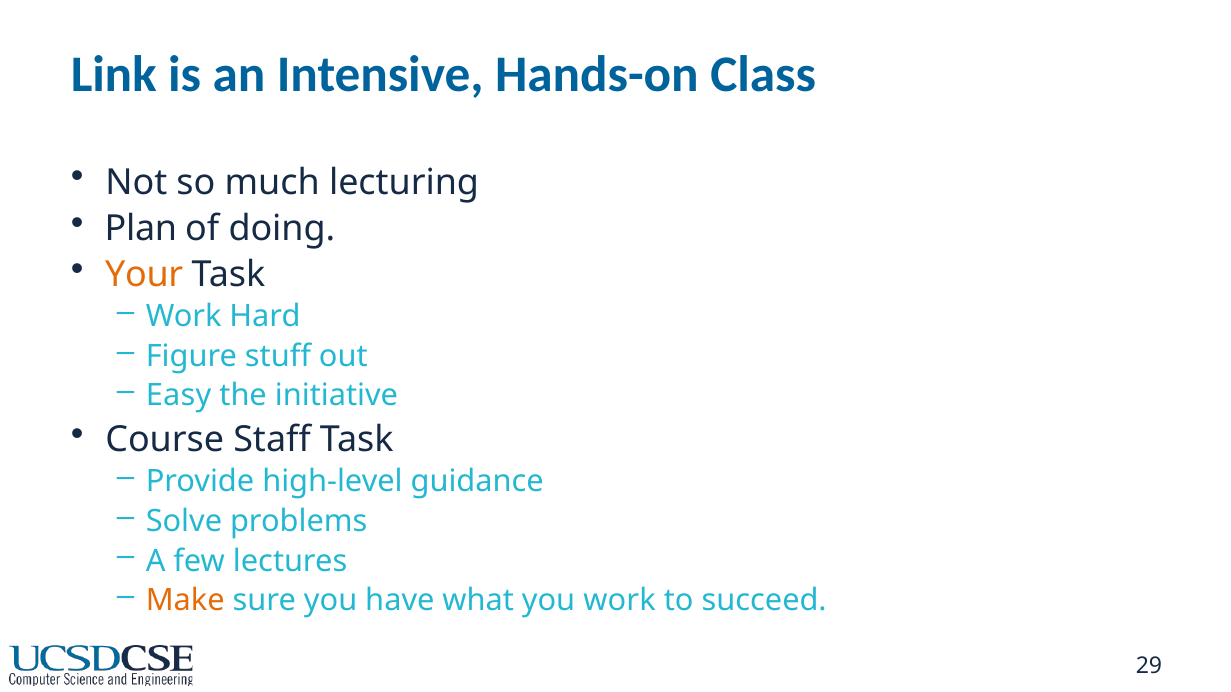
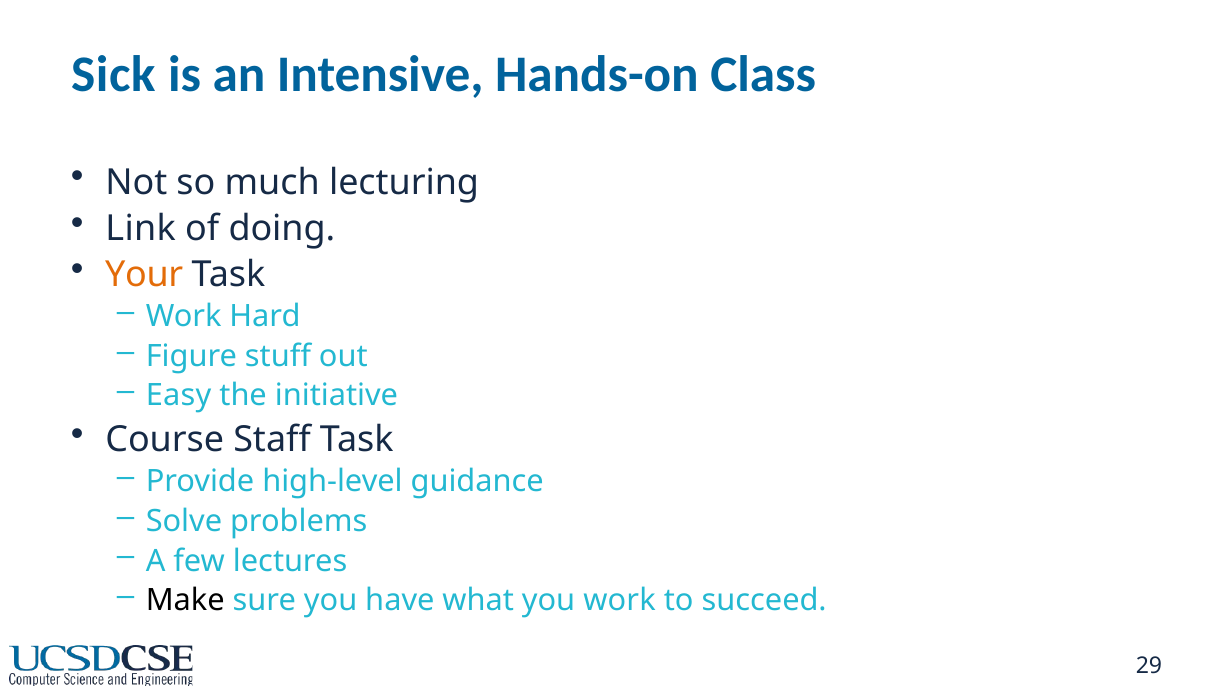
Link: Link -> Sick
Plan: Plan -> Link
Make colour: orange -> black
